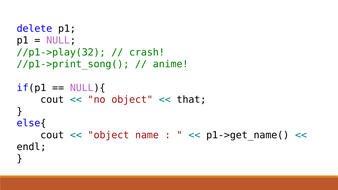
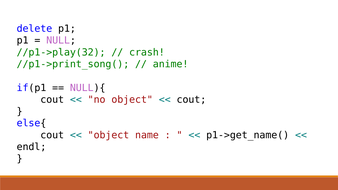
that at (191, 100): that -> cout
